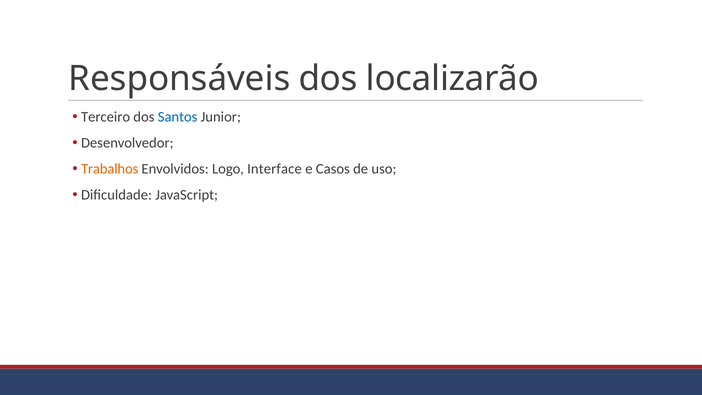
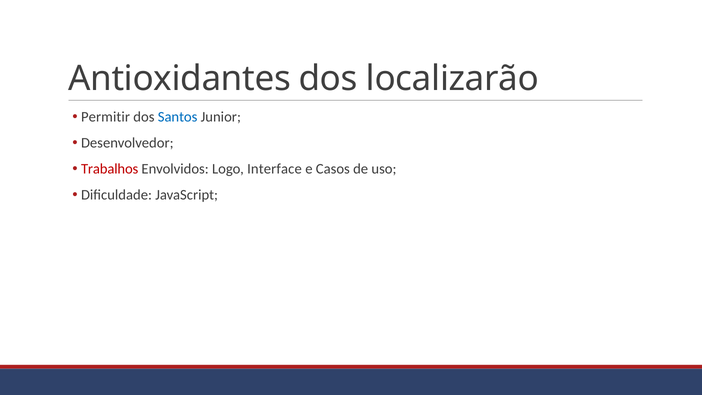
Responsáveis: Responsáveis -> Antioxidantes
Terceiro: Terceiro -> Permitir
Trabalhos colour: orange -> red
